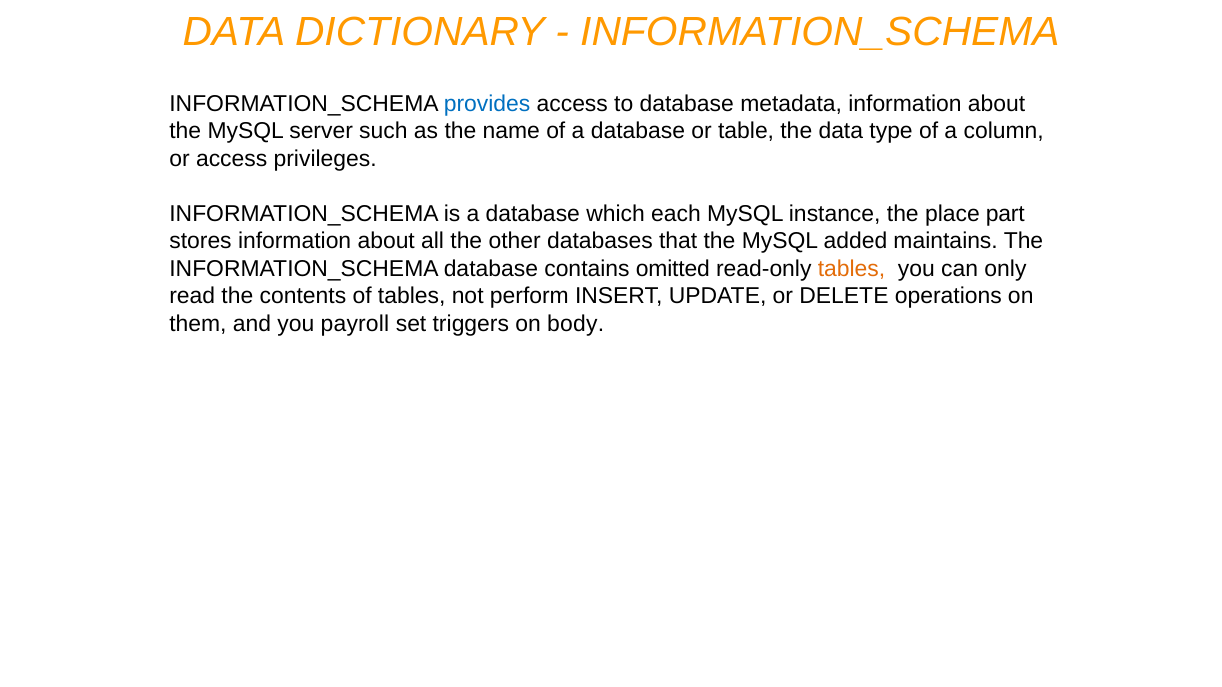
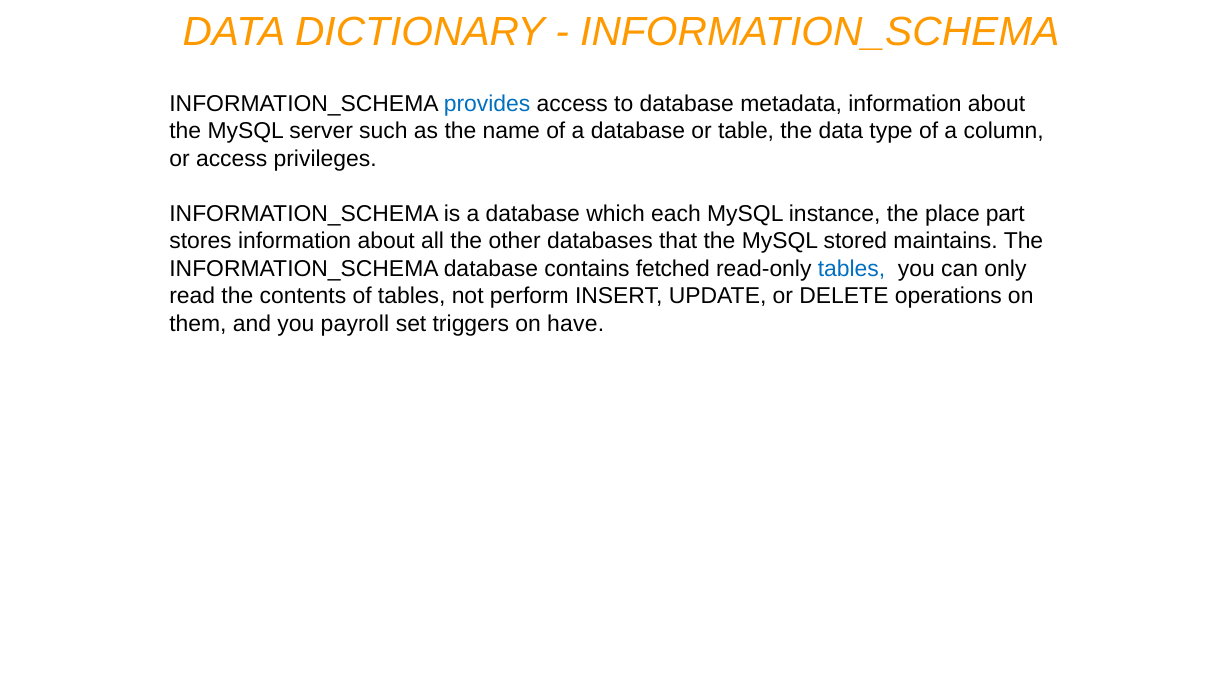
added: added -> stored
omitted: omitted -> fetched
tables at (852, 269) colour: orange -> blue
body: body -> have
